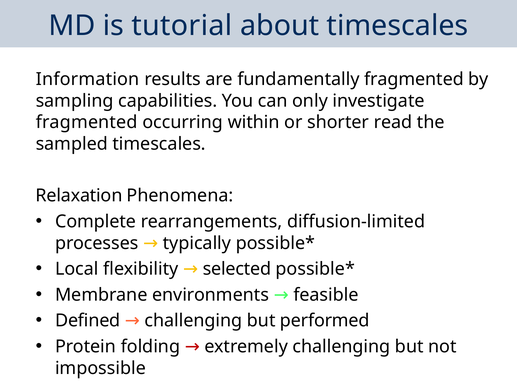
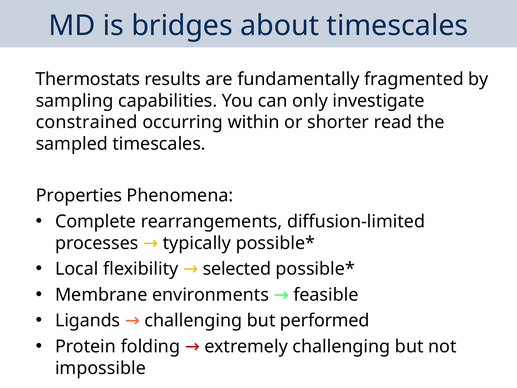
tutorial: tutorial -> bridges
Information: Information -> Thermostats
fragmented at (87, 122): fragmented -> constrained
Relaxation: Relaxation -> Properties
Defined: Defined -> Ligands
